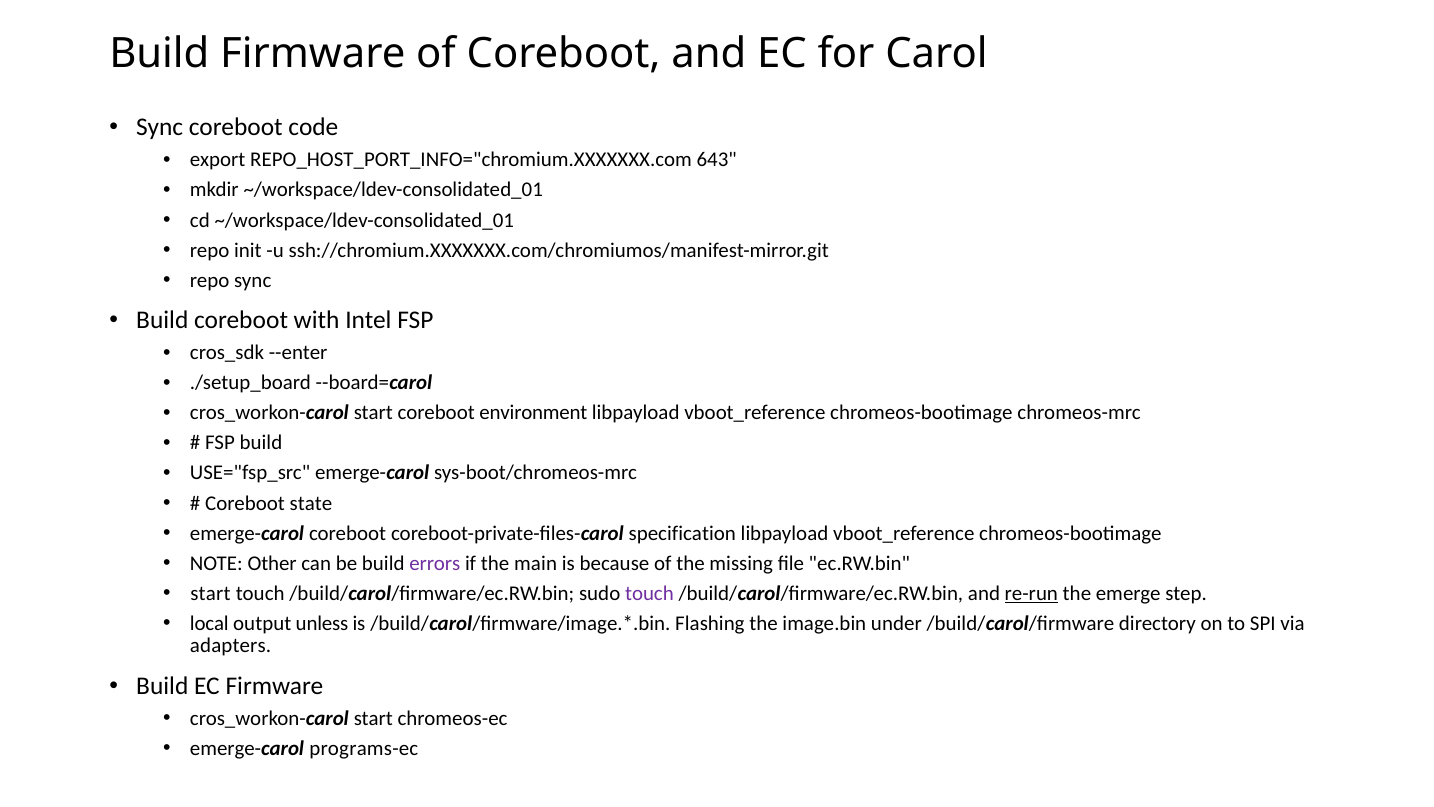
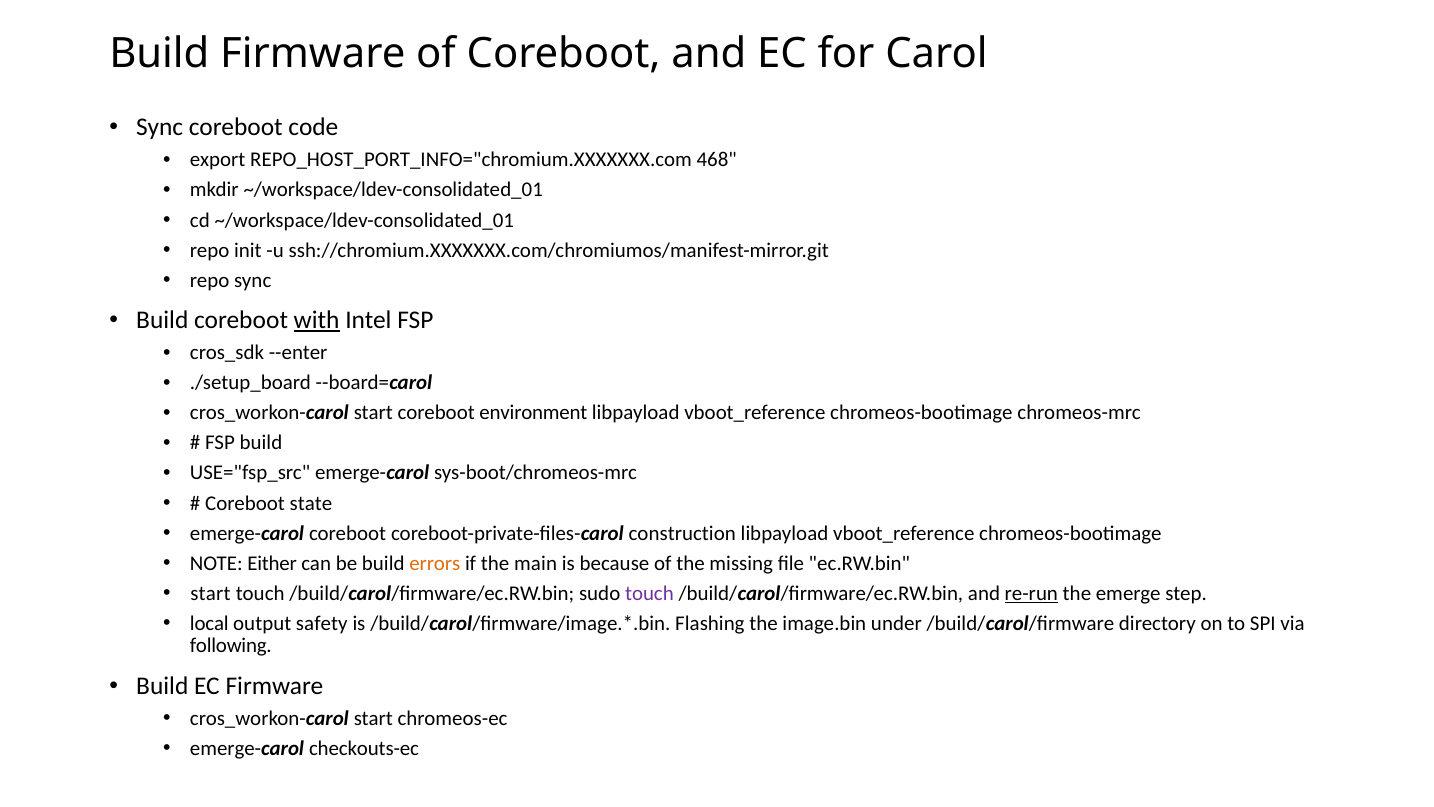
643: 643 -> 468
with underline: none -> present
specification: specification -> construction
Other: Other -> Either
errors colour: purple -> orange
unless: unless -> safety
adapters: adapters -> following
programs-ec: programs-ec -> checkouts-ec
